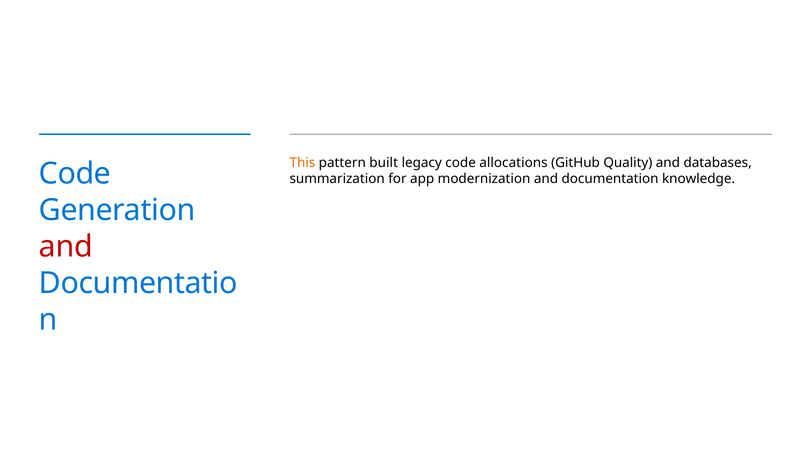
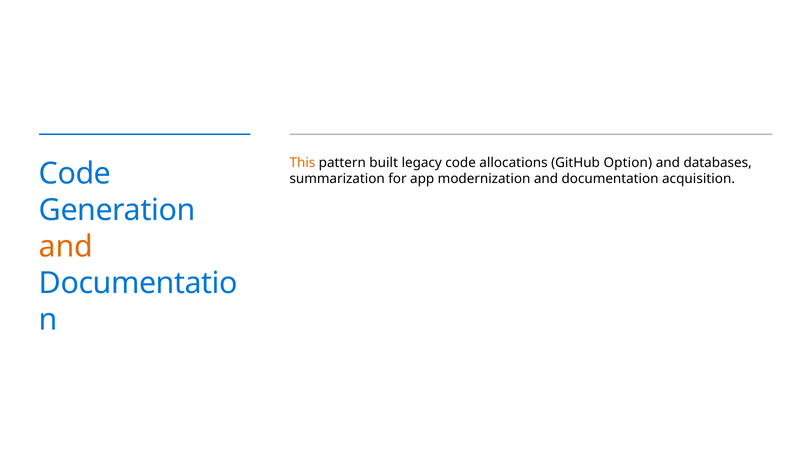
Quality: Quality -> Option
knowledge: knowledge -> acquisition
and at (66, 247) colour: red -> orange
